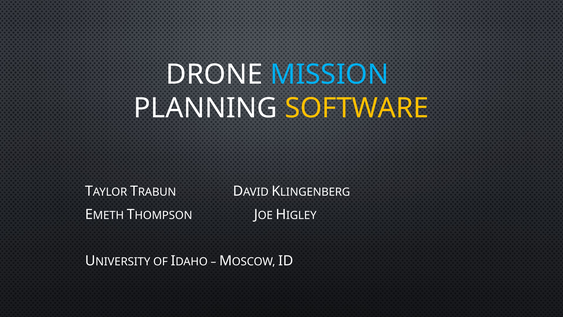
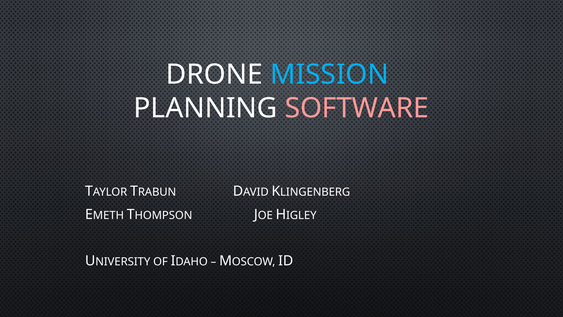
SOFTWARE colour: yellow -> pink
